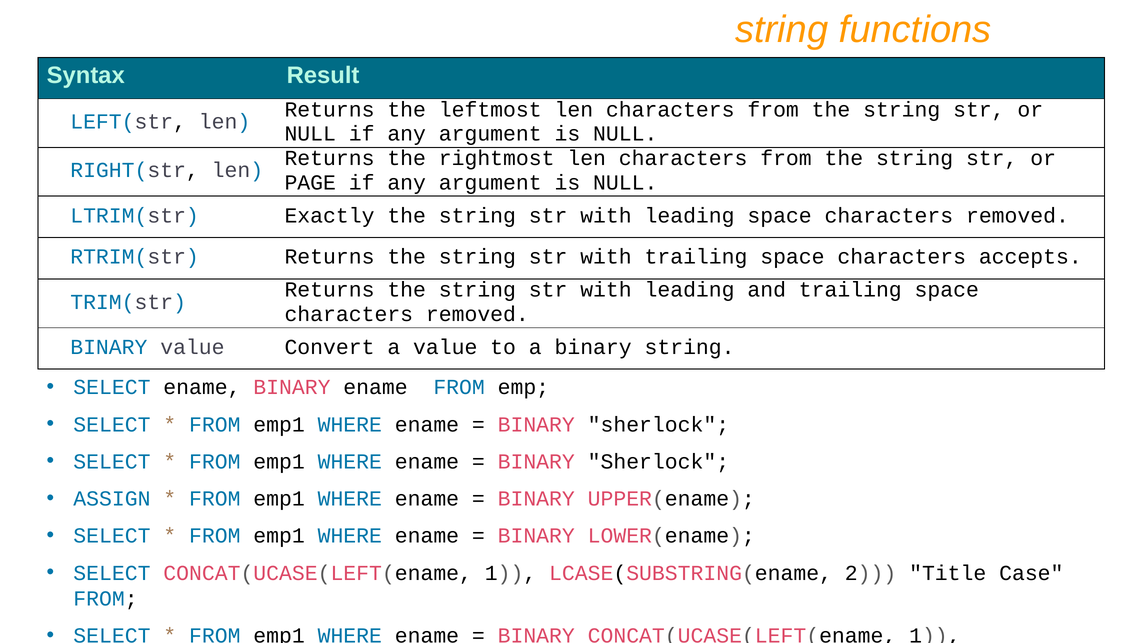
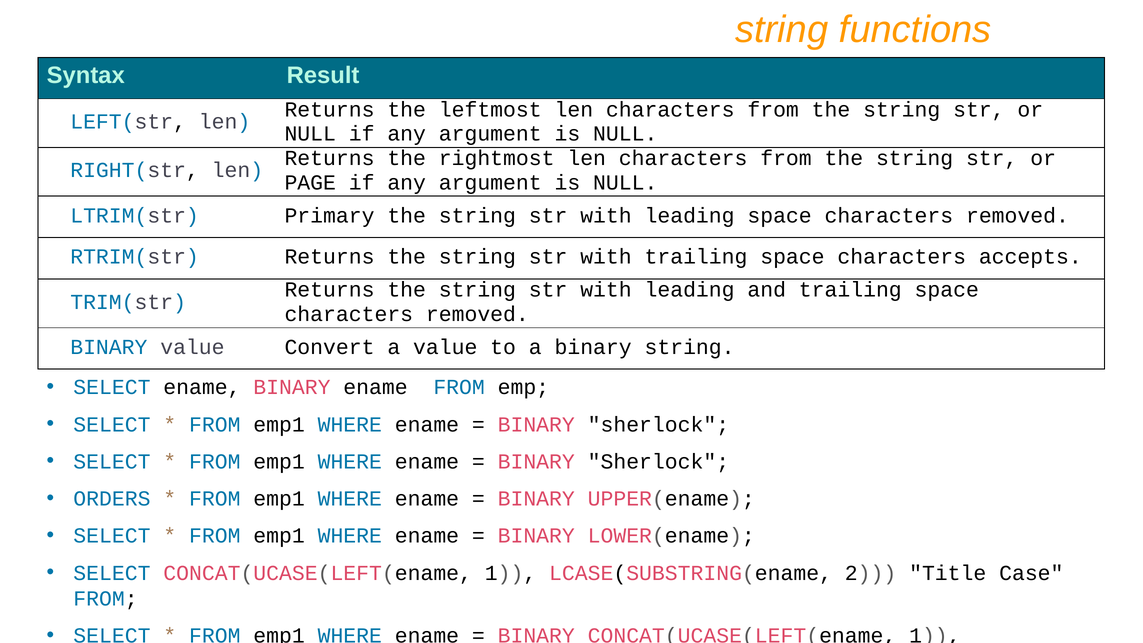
Exactly: Exactly -> Primary
ASSIGN: ASSIGN -> ORDERS
